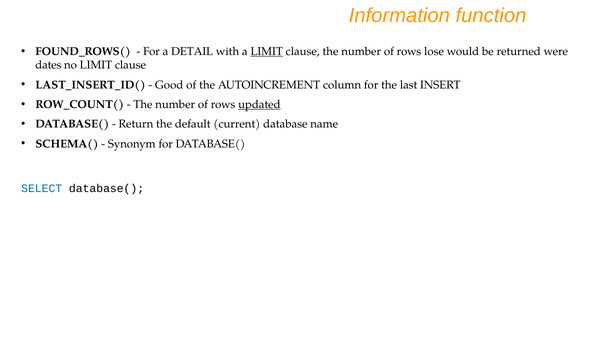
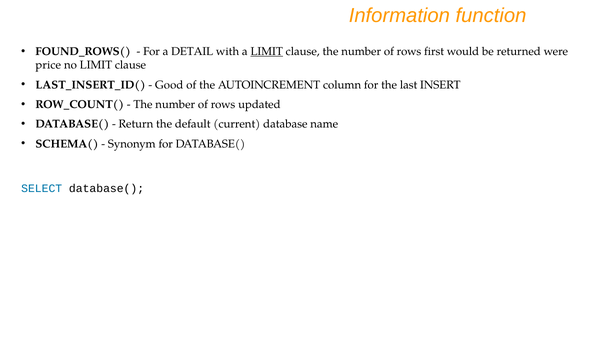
lose: lose -> first
dates: dates -> price
updated underline: present -> none
